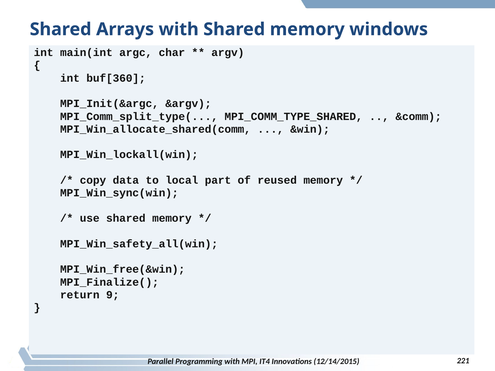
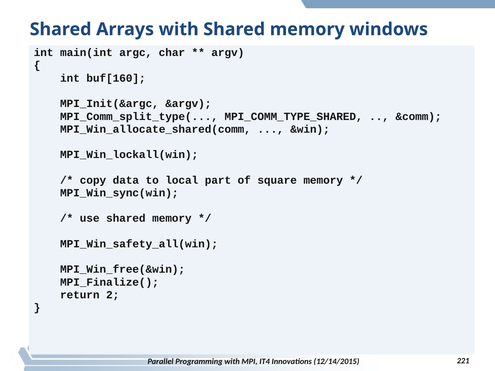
buf[360: buf[360 -> buf[160
reused: reused -> square
9: 9 -> 2
